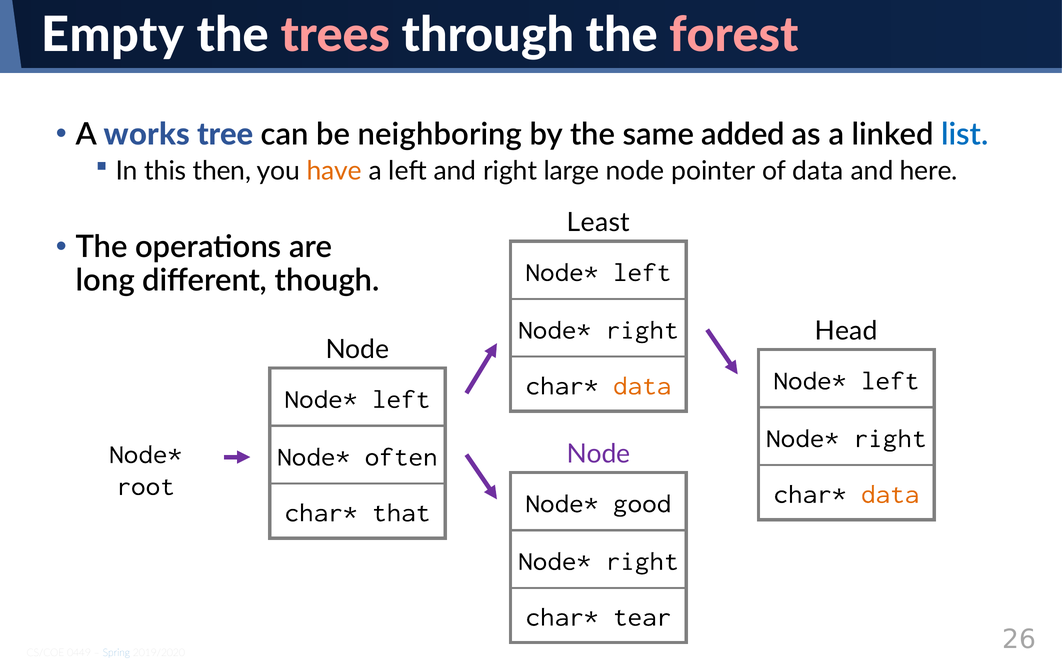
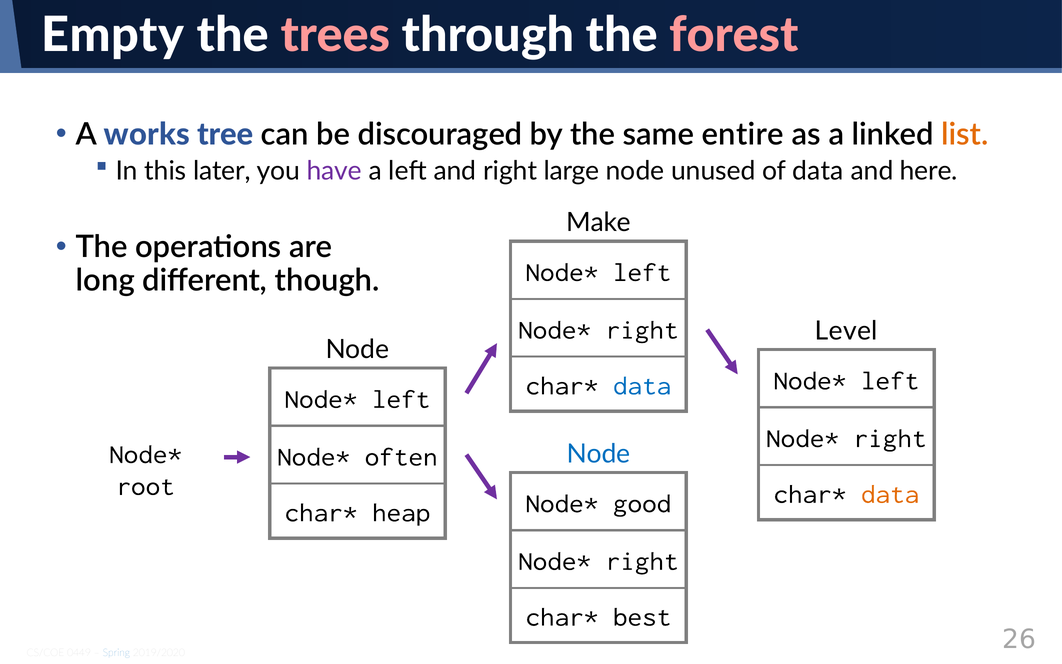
neighboring: neighboring -> discouraged
added: added -> entire
list colour: blue -> orange
then: then -> later
have colour: orange -> purple
pointer: pointer -> unused
Least: Least -> Make
Head: Head -> Level
data at (642, 385) colour: orange -> blue
Node at (599, 454) colour: purple -> blue
that: that -> heap
tear: tear -> best
